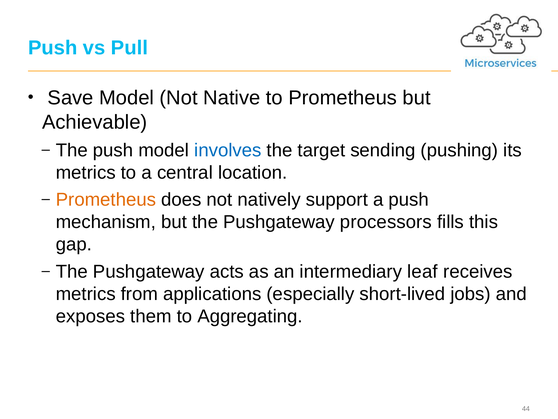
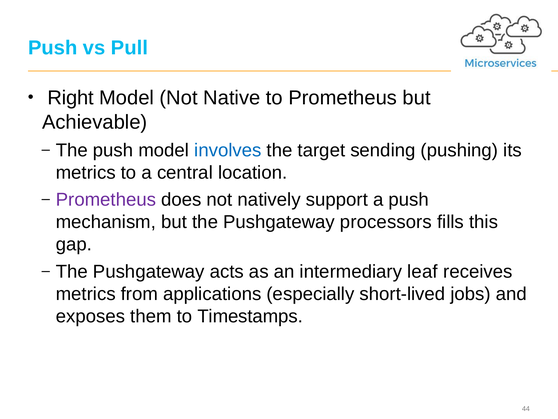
Save: Save -> Right
Prometheus at (106, 200) colour: orange -> purple
Aggregating: Aggregating -> Timestamps
